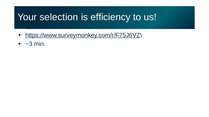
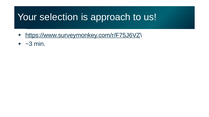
efficiency: efficiency -> approach
